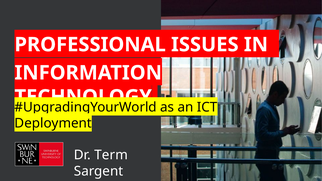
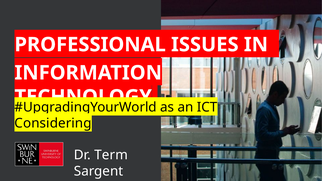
Deployment: Deployment -> Considering
